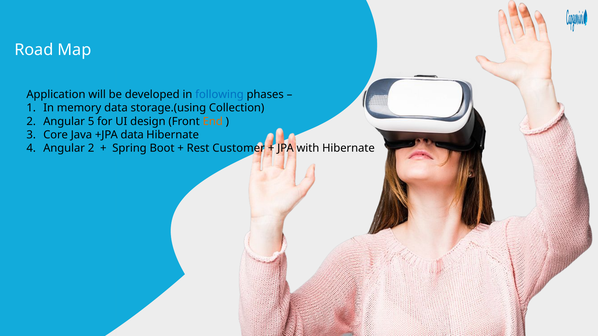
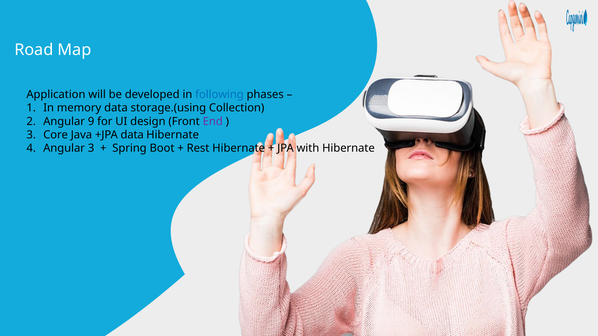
5: 5 -> 9
End colour: orange -> purple
Angular 2: 2 -> 3
Rest Customer: Customer -> Hibernate
